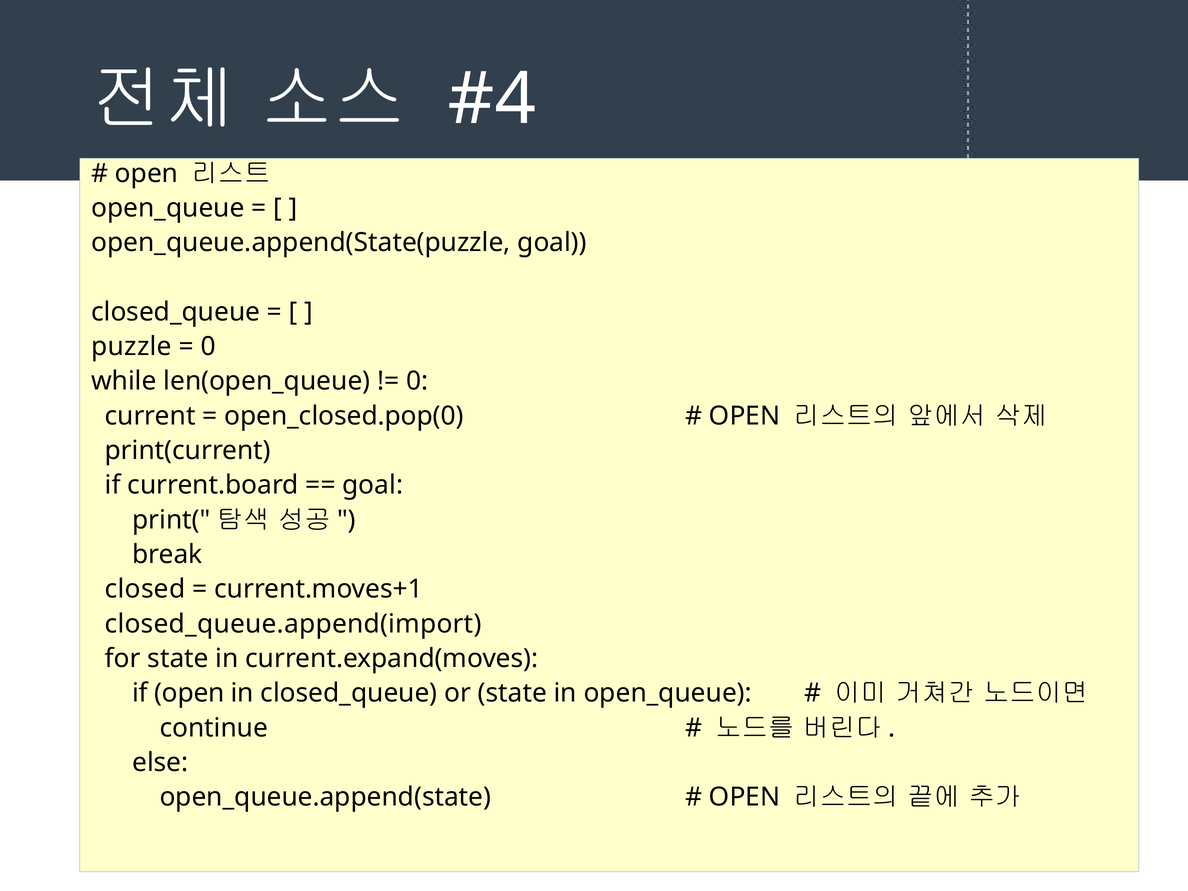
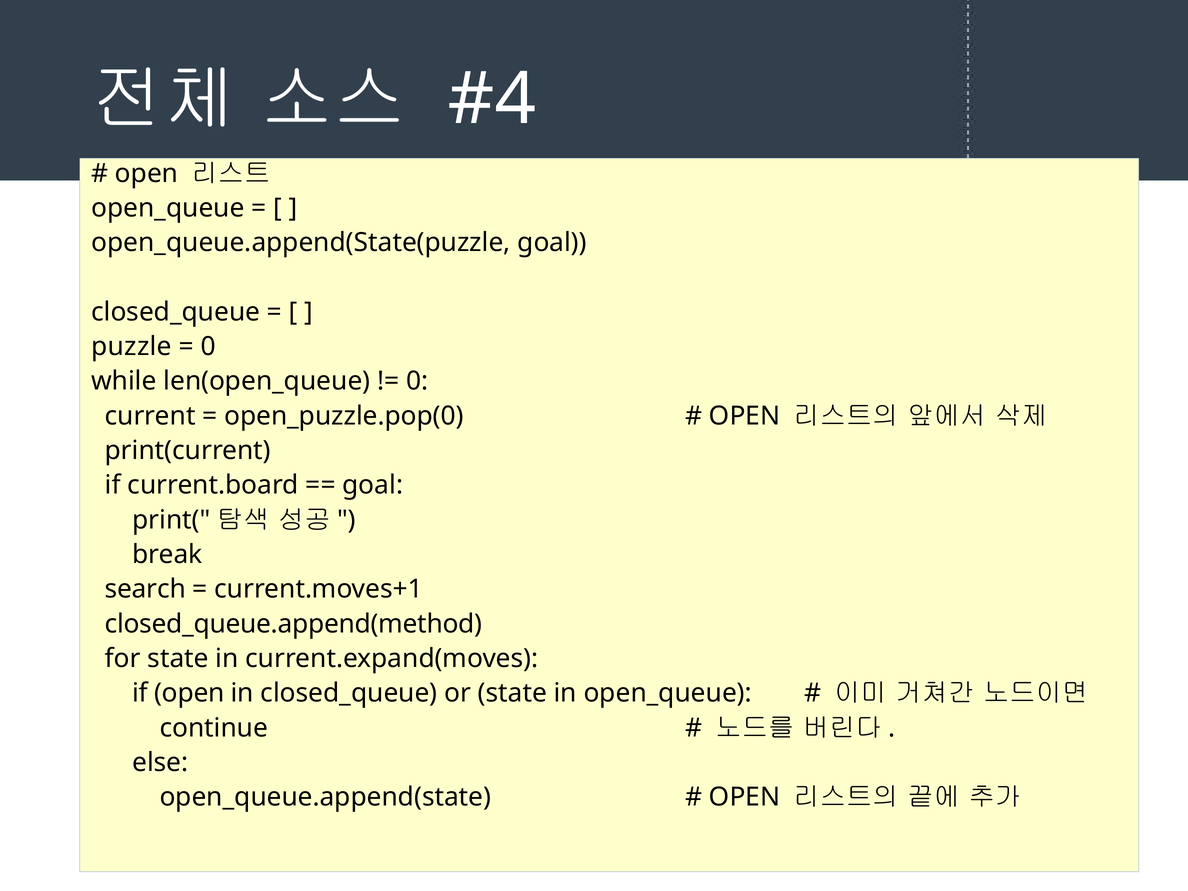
open_closed.pop(0: open_closed.pop(0 -> open_puzzle.pop(0
closed: closed -> search
closed_queue.append(import: closed_queue.append(import -> closed_queue.append(method
